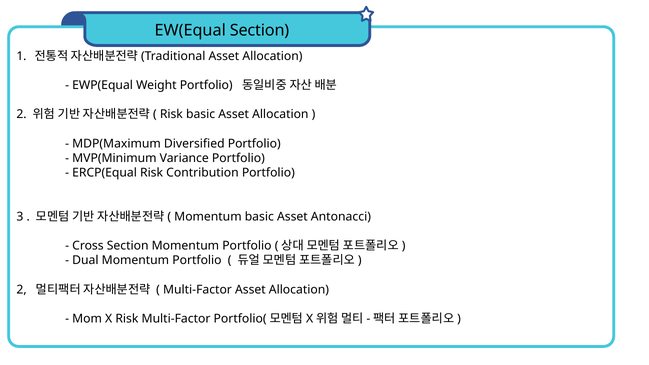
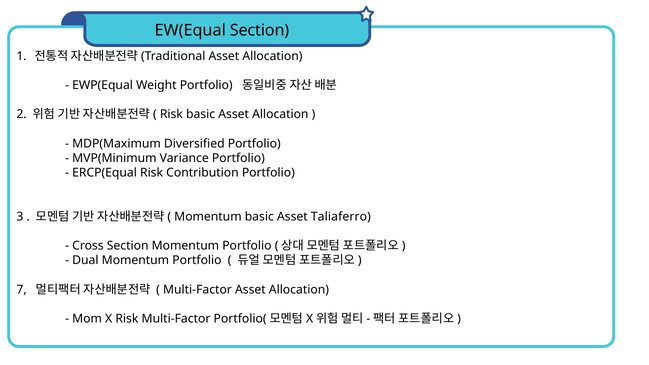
Antonacci: Antonacci -> Taliaferro
2 at (22, 290): 2 -> 7
